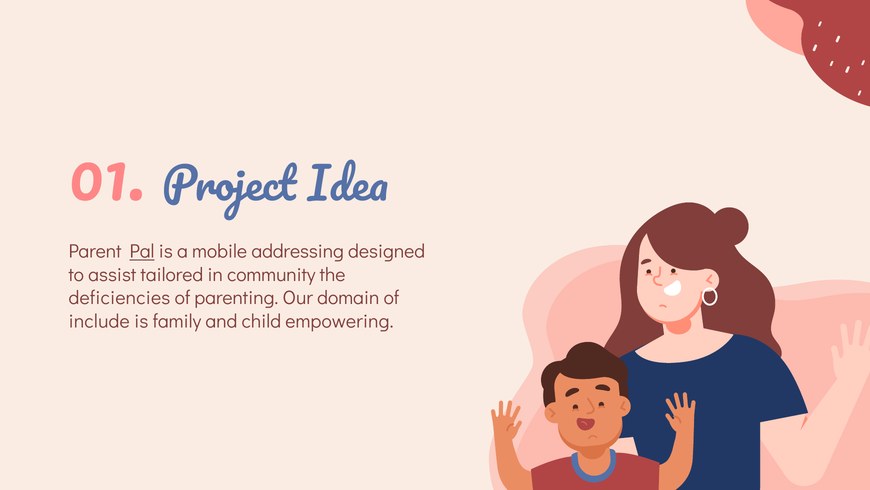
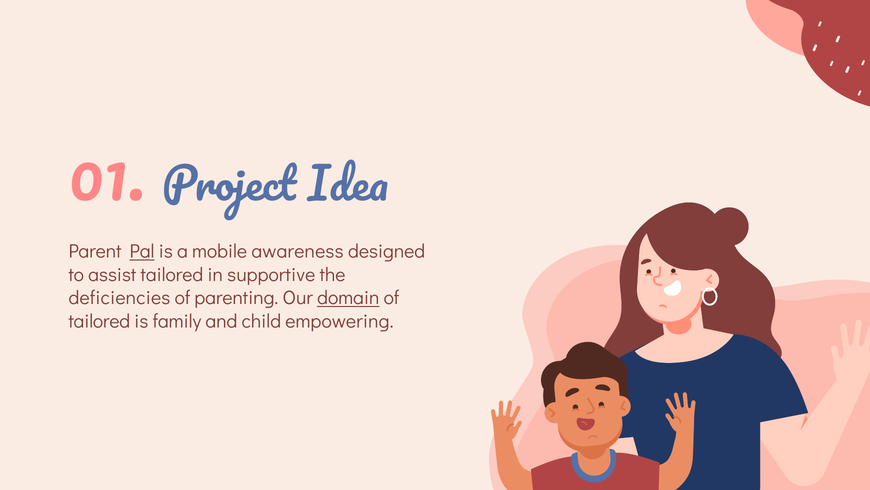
addressing: addressing -> awareness
community: community -> supportive
domain underline: none -> present
include at (99, 321): include -> tailored
